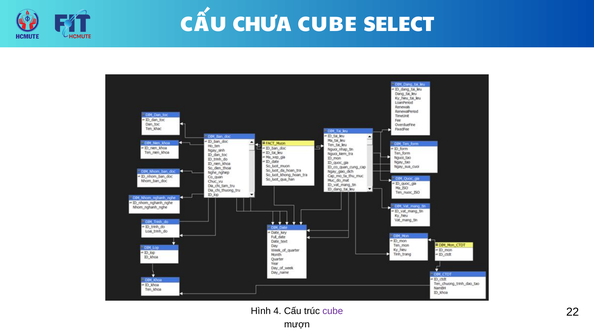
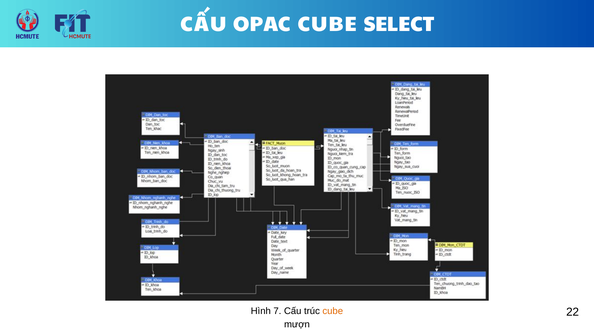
CHƯA: CHƯA -> OPAC
4: 4 -> 7
cube at (333, 311) colour: purple -> orange
